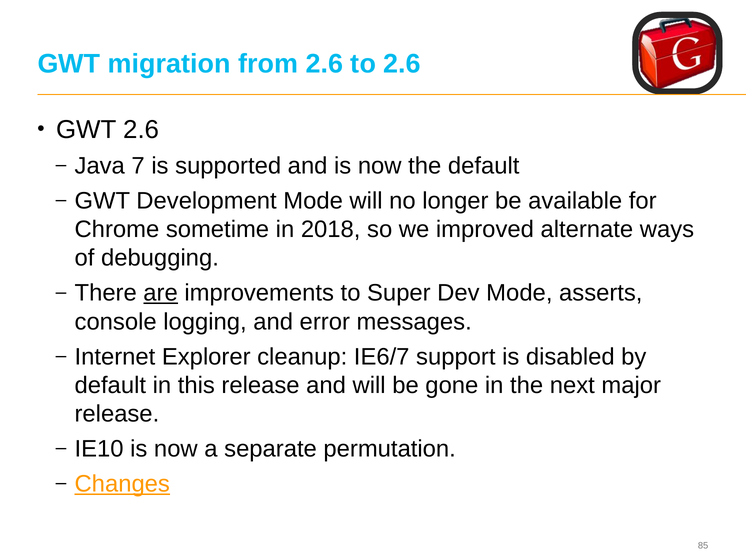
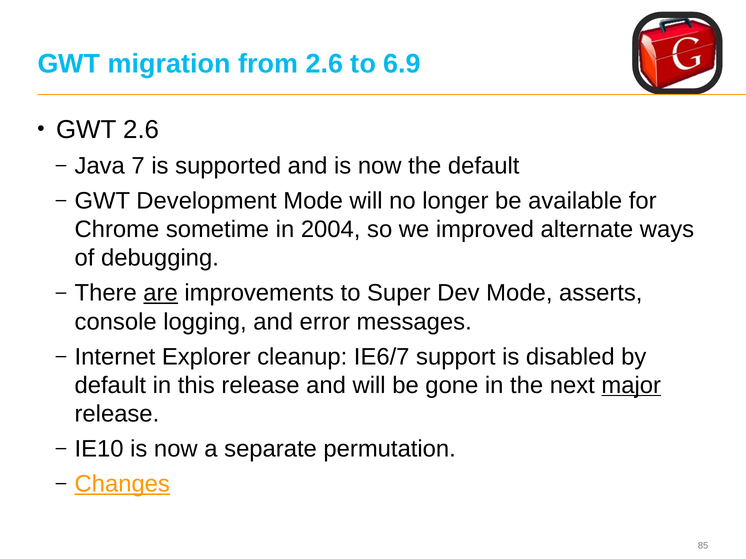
to 2.6: 2.6 -> 6.9
2018: 2018 -> 2004
major underline: none -> present
